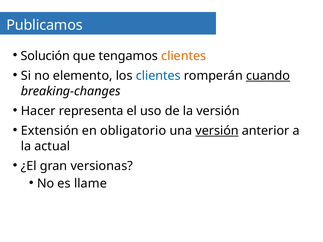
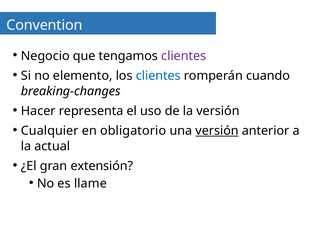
Publicamos: Publicamos -> Convention
Solución: Solución -> Negocio
clientes at (184, 56) colour: orange -> purple
cuando underline: present -> none
Extensión: Extensión -> Cualquier
versionas: versionas -> extensión
